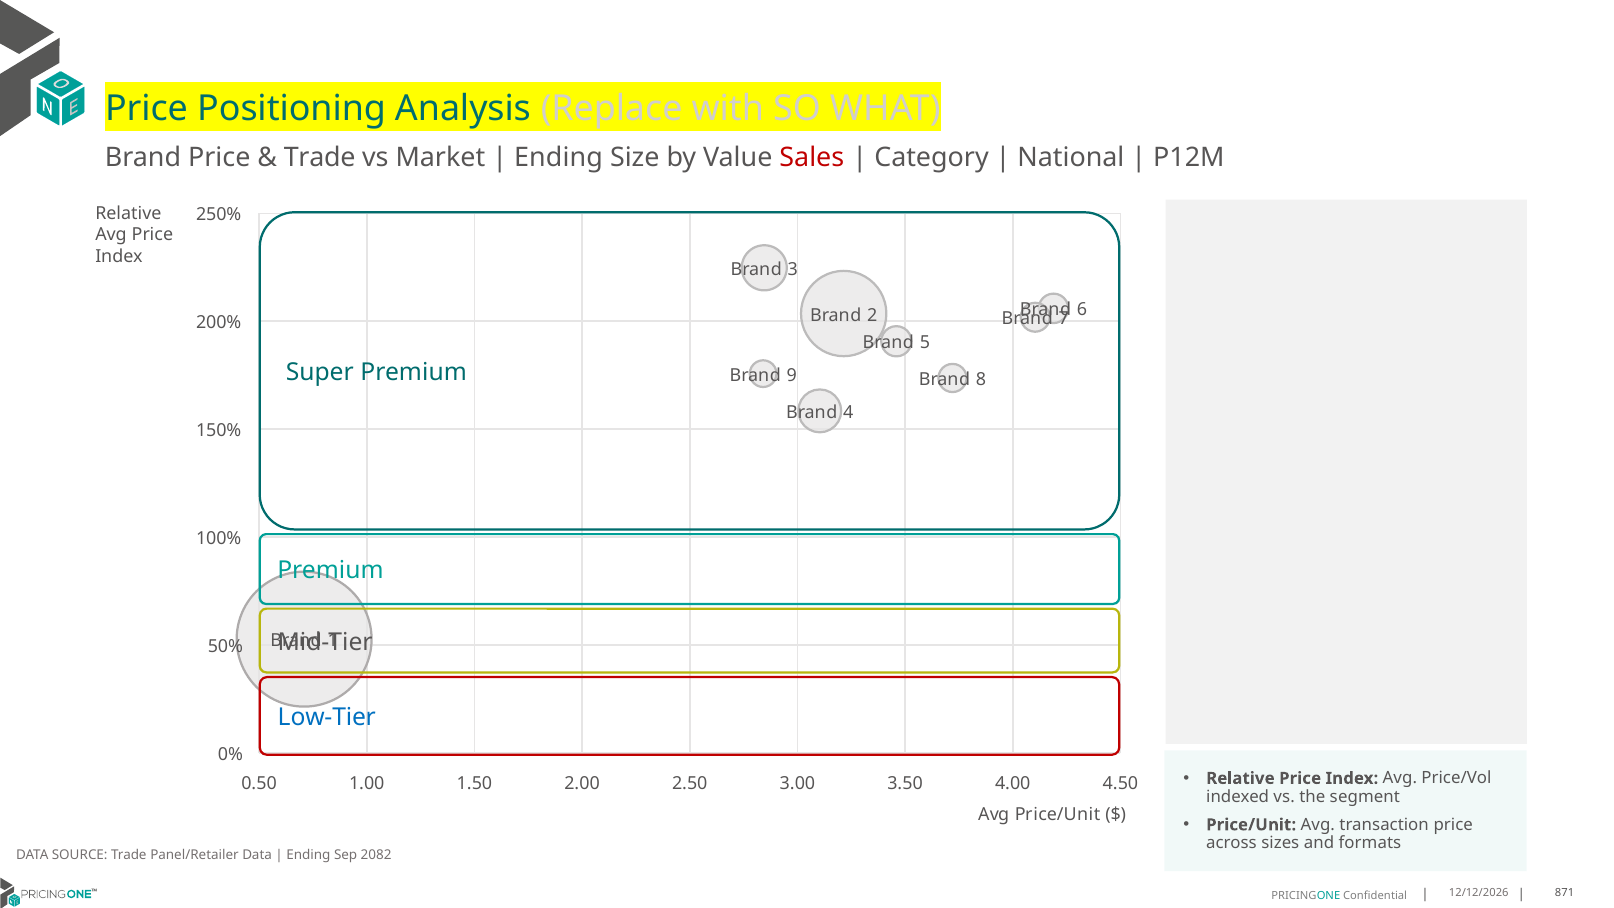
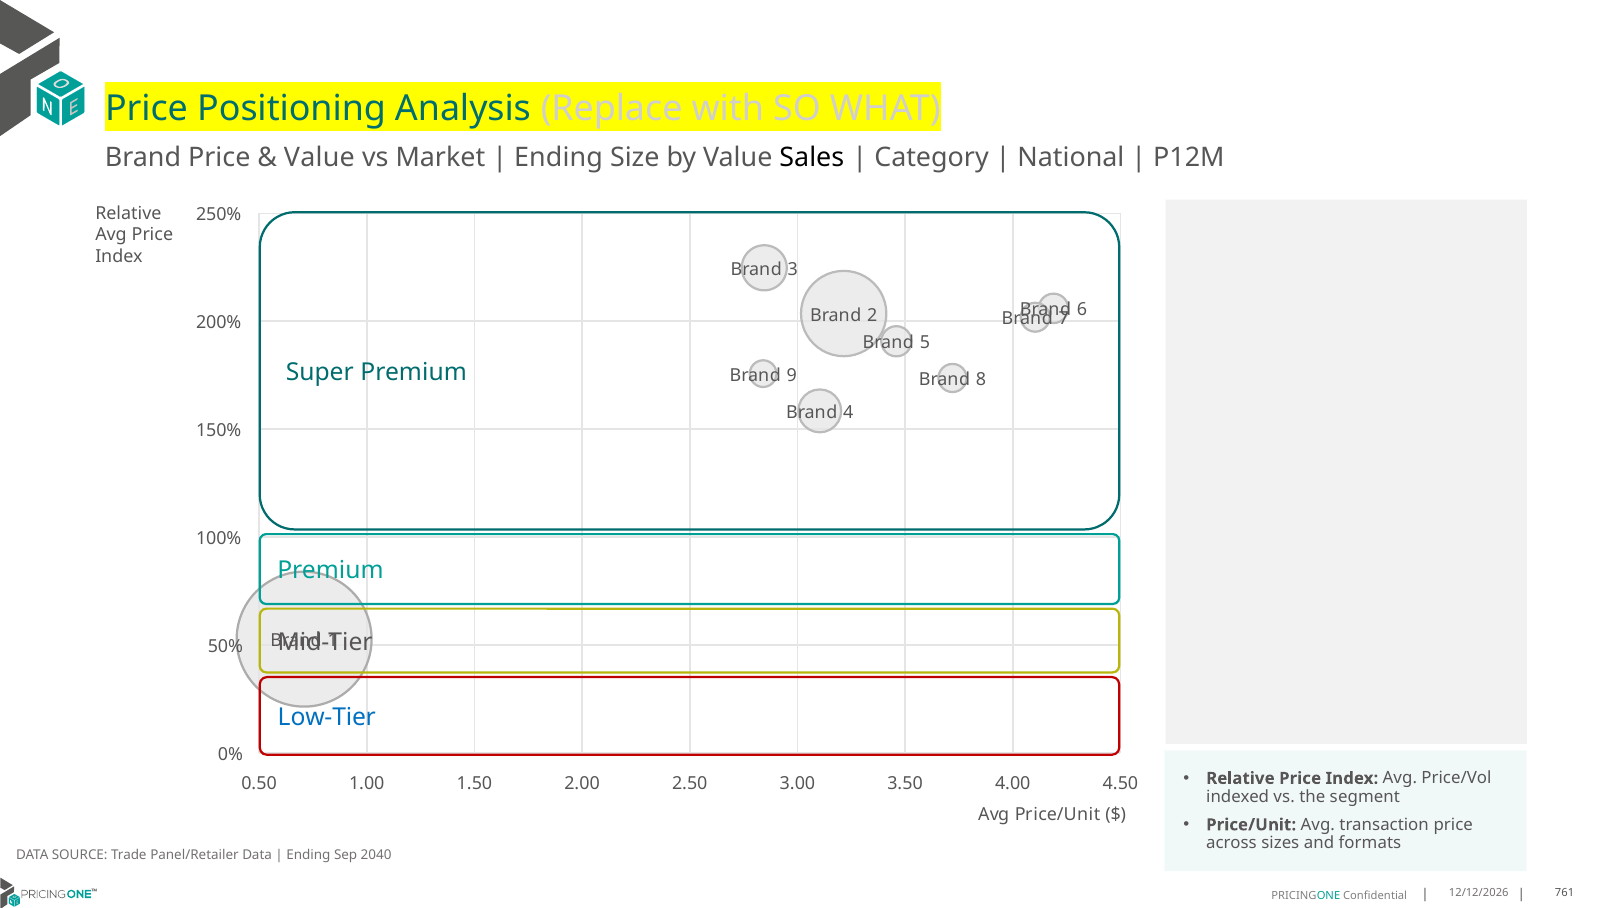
Trade at (320, 157): Trade -> Value
Sales colour: red -> black
2082: 2082 -> 2040
871: 871 -> 761
